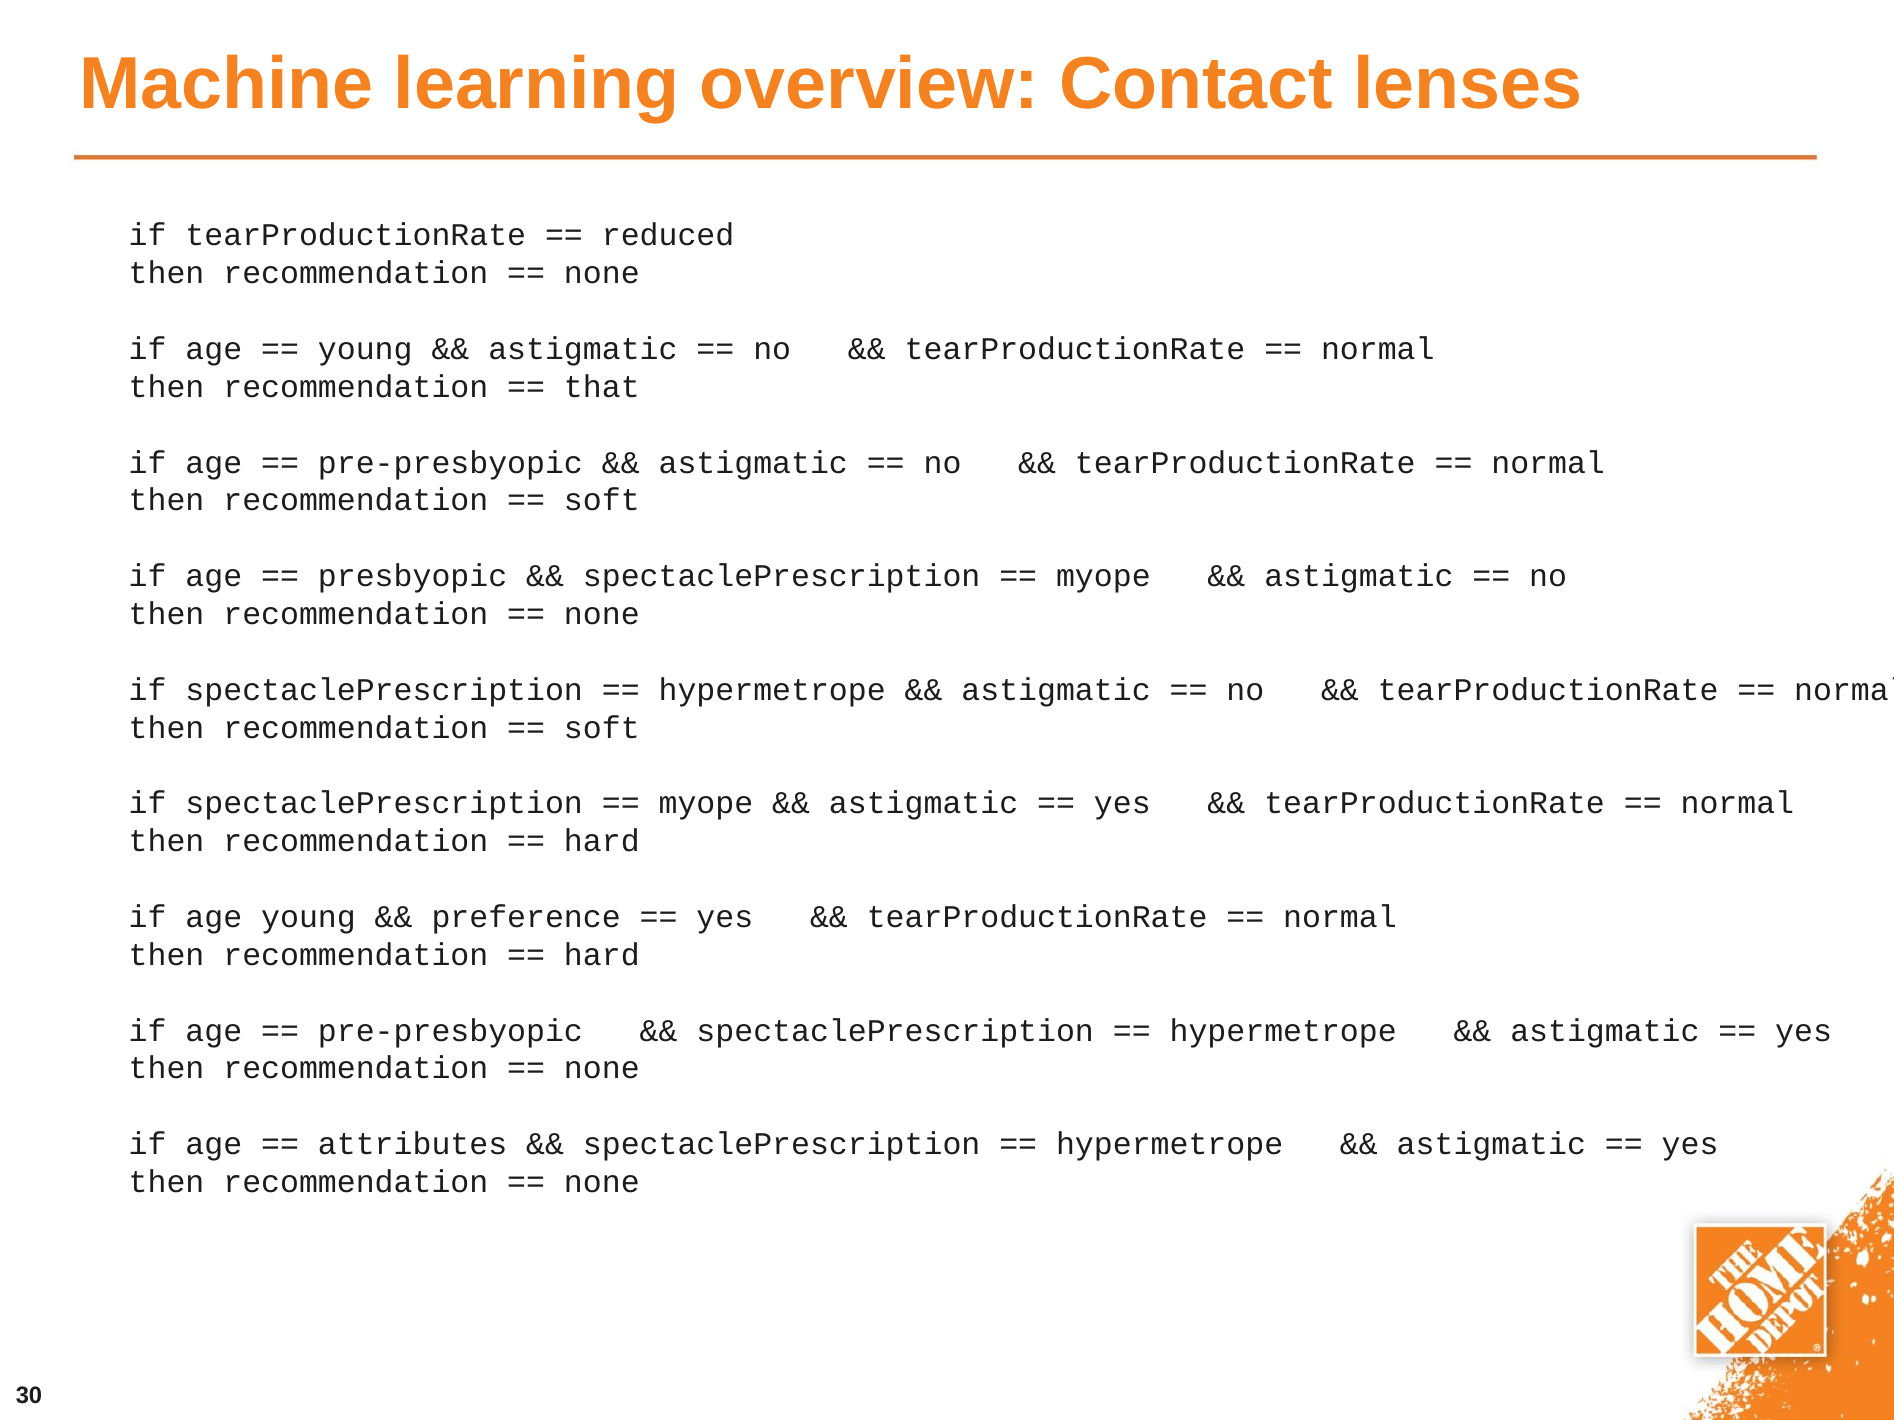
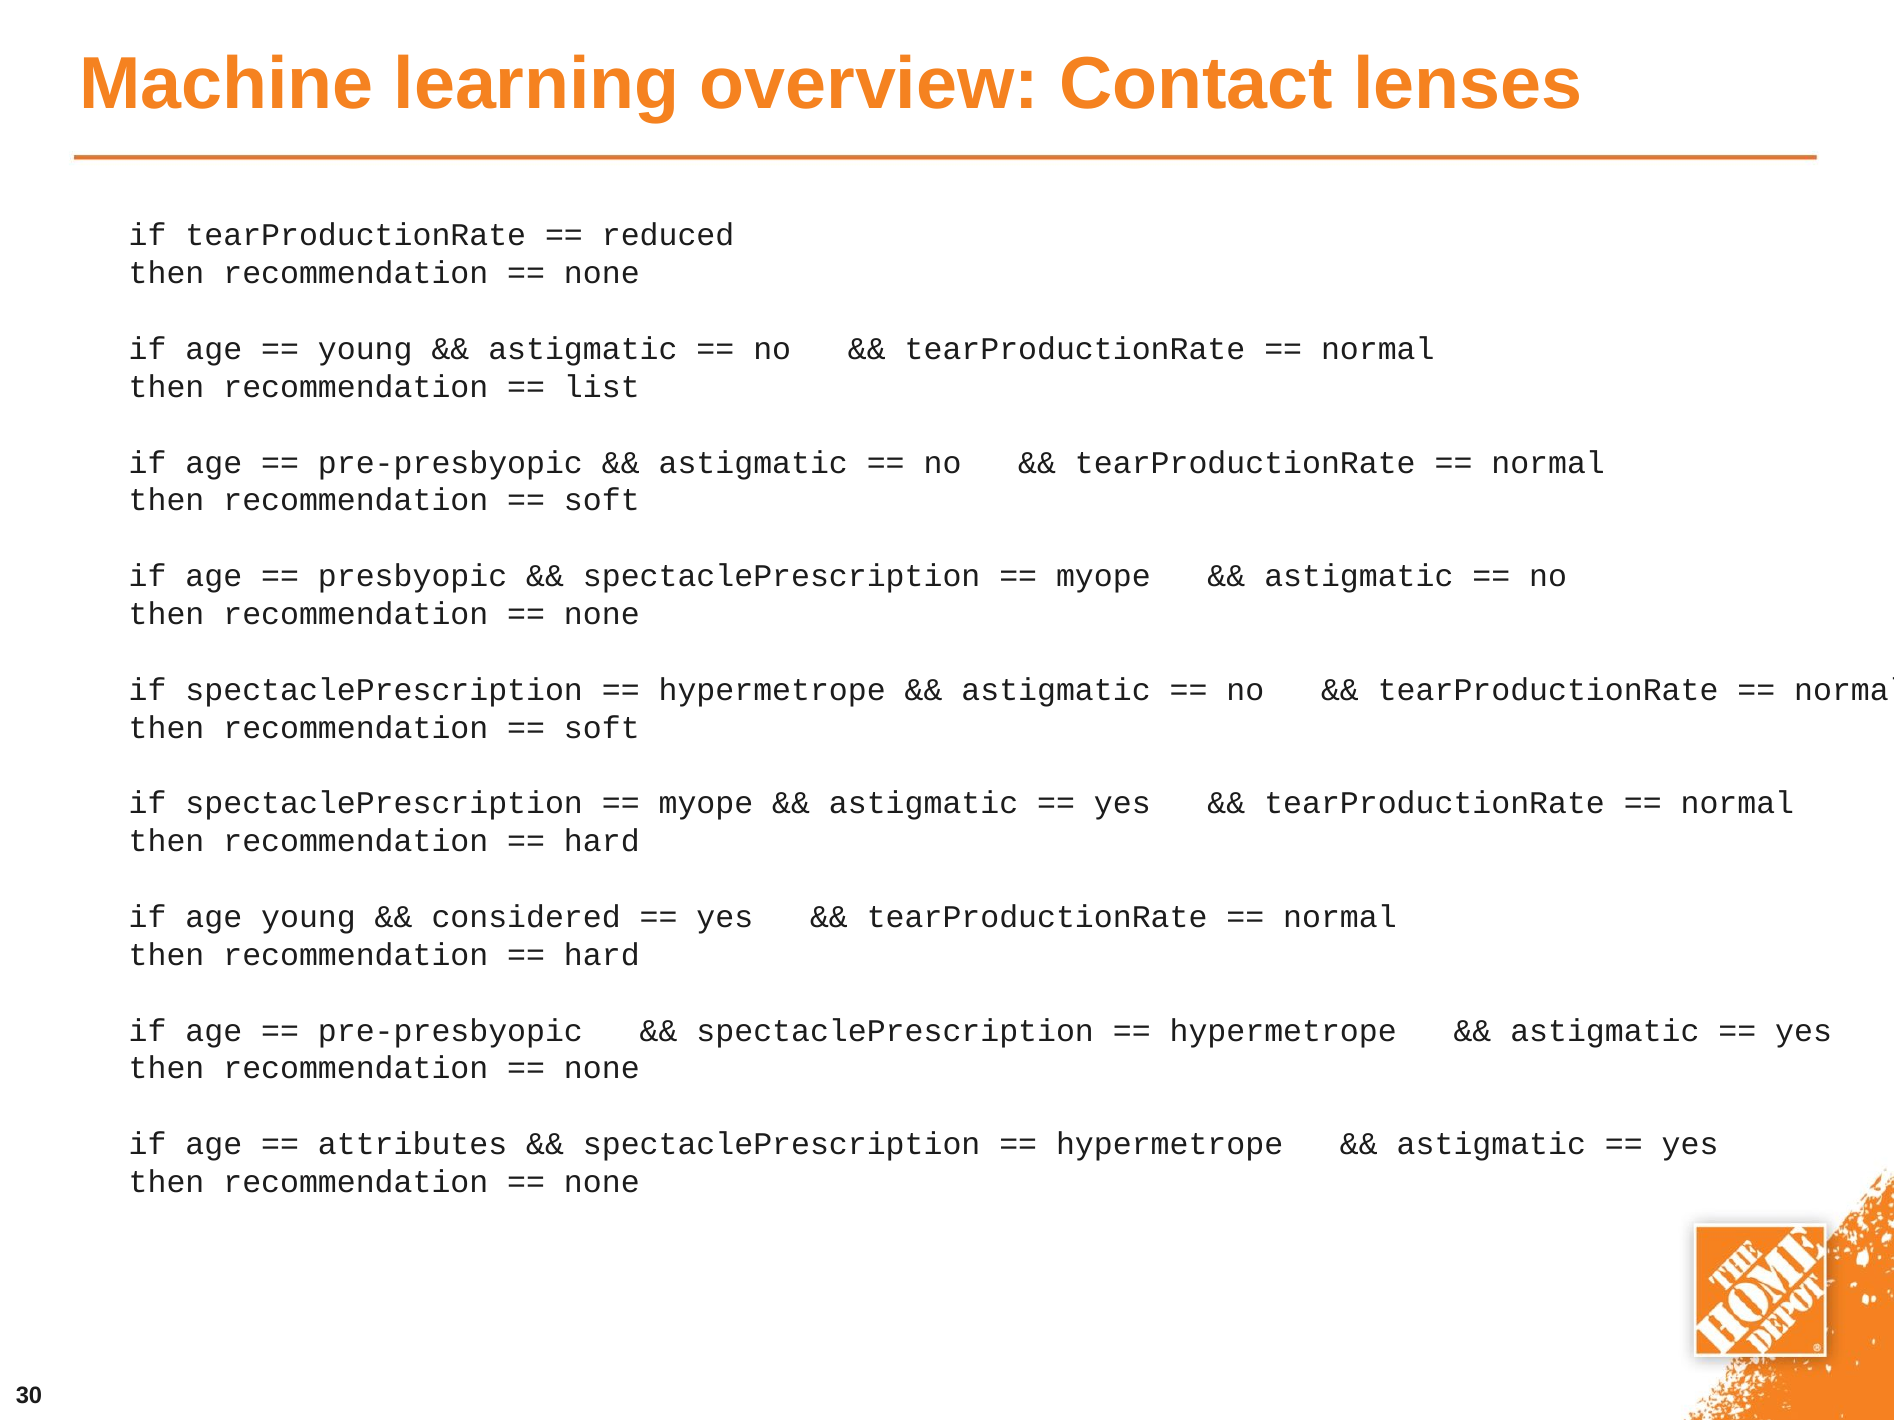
that: that -> list
preference: preference -> considered
